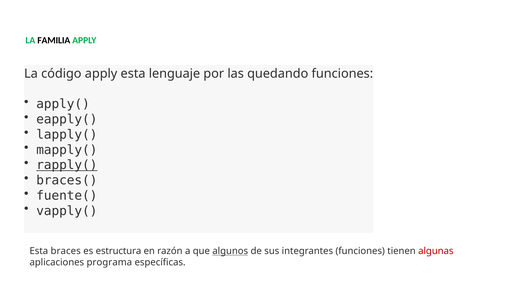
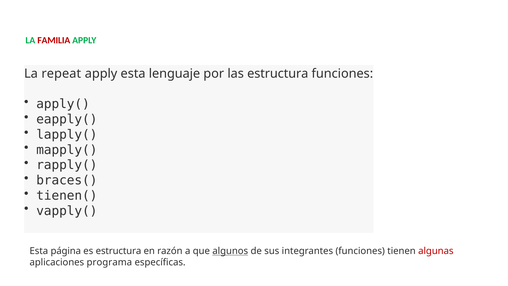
FAMILIA colour: black -> red
código: código -> repeat
las quedando: quedando -> estructura
rapply( underline: present -> none
fuente(: fuente( -> tienen(
braces: braces -> página
